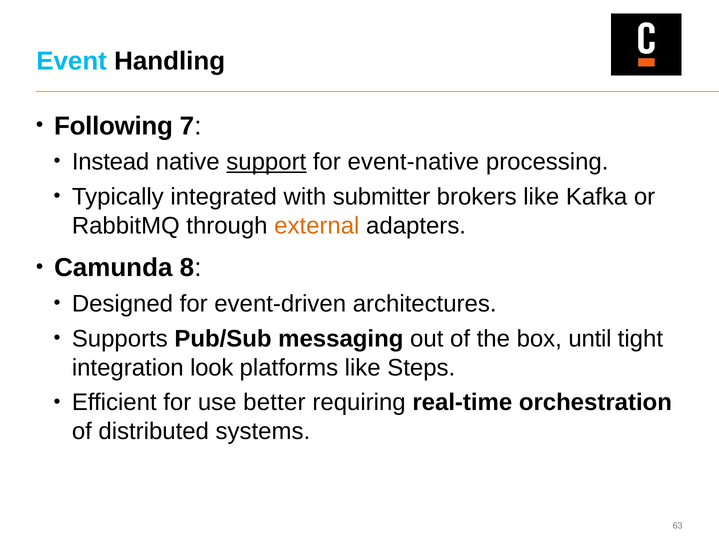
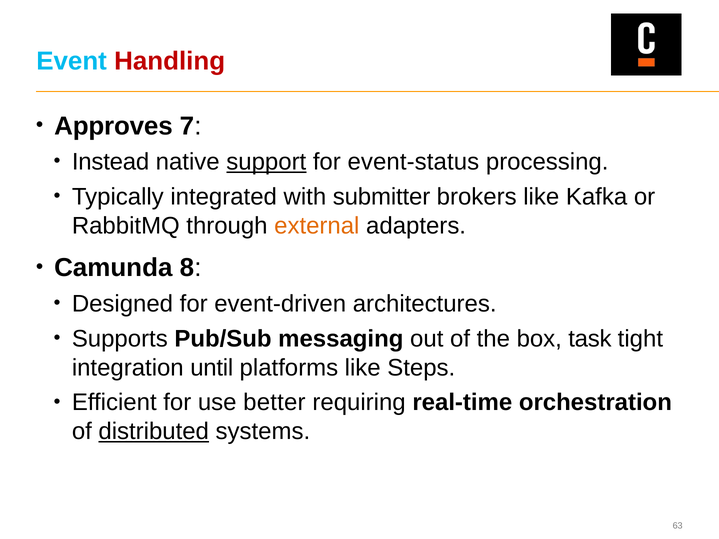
Handling colour: black -> red
Following: Following -> Approves
event-native: event-native -> event-status
until: until -> task
look: look -> until
distributed underline: none -> present
